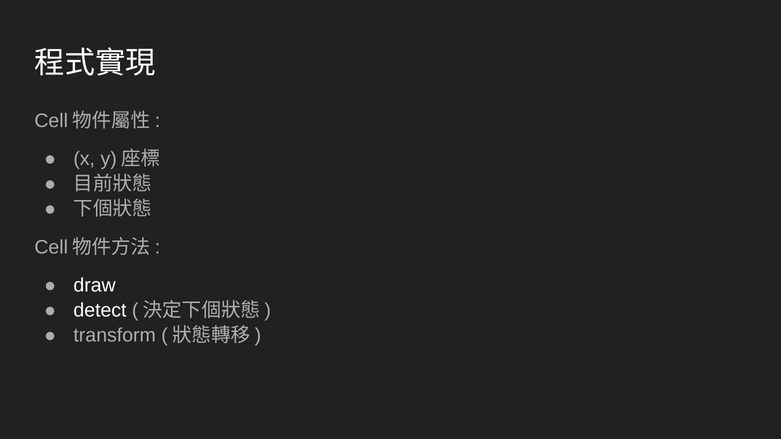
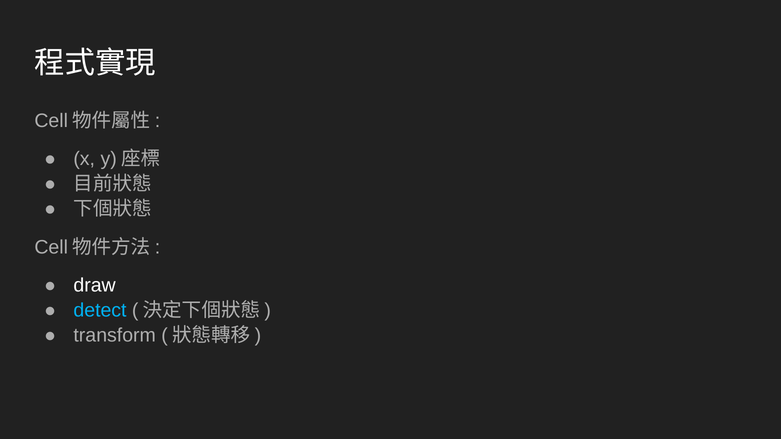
detect colour: white -> light blue
